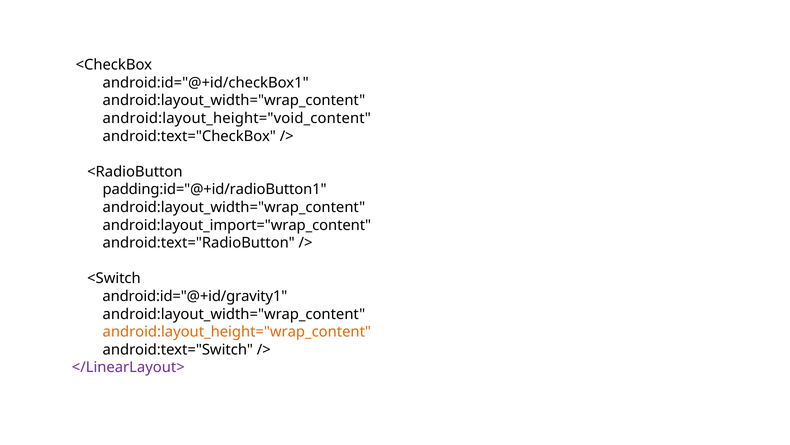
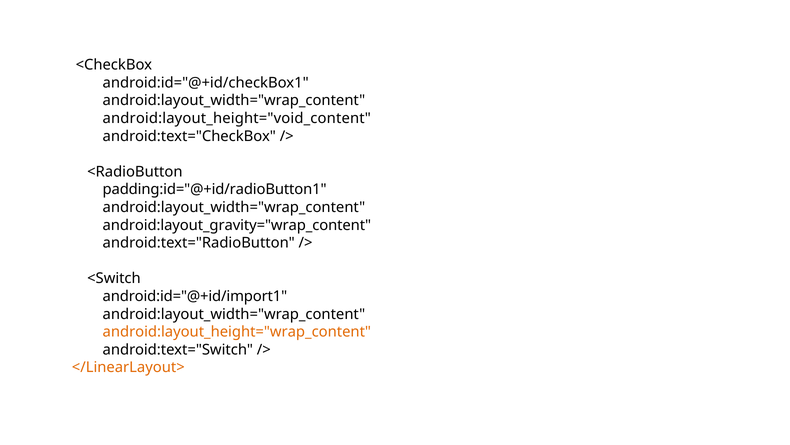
android:layout_import="wrap_content: android:layout_import="wrap_content -> android:layout_gravity="wrap_content
android:id="@+id/gravity1: android:id="@+id/gravity1 -> android:id="@+id/import1
</LinearLayout> colour: purple -> orange
